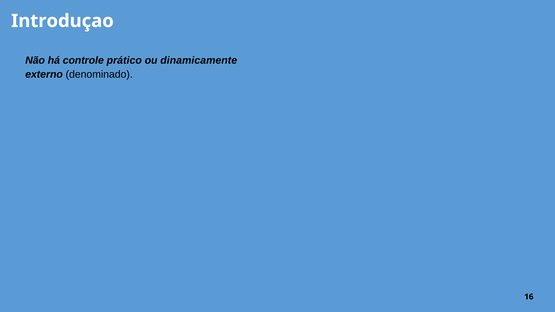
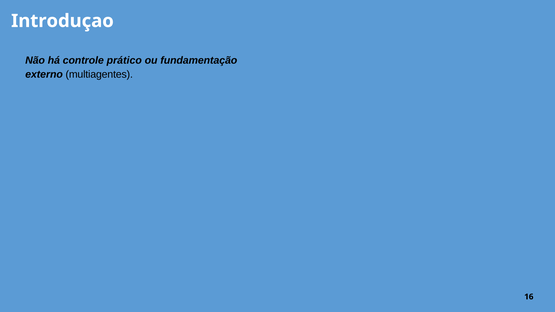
dinamicamente: dinamicamente -> fundamentação
denominado: denominado -> multiagentes
